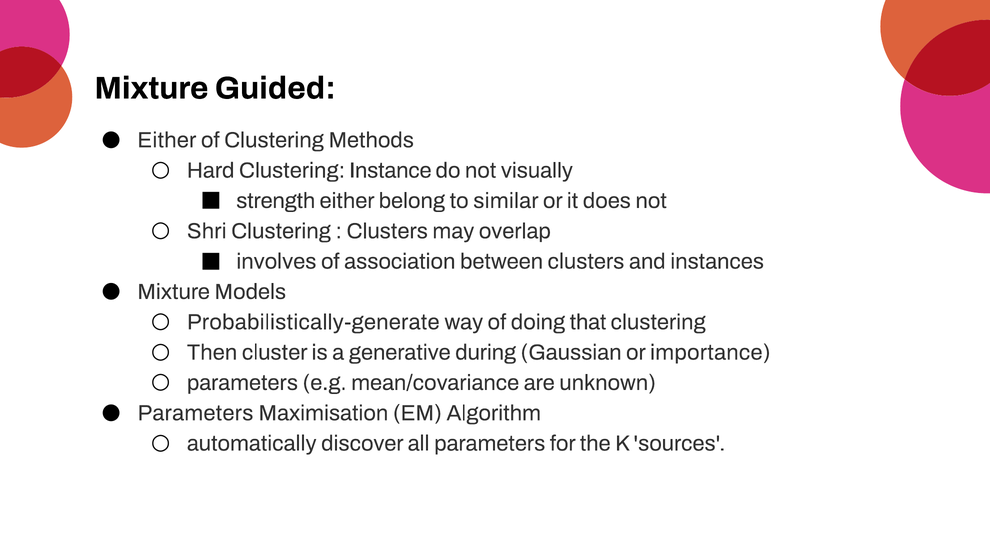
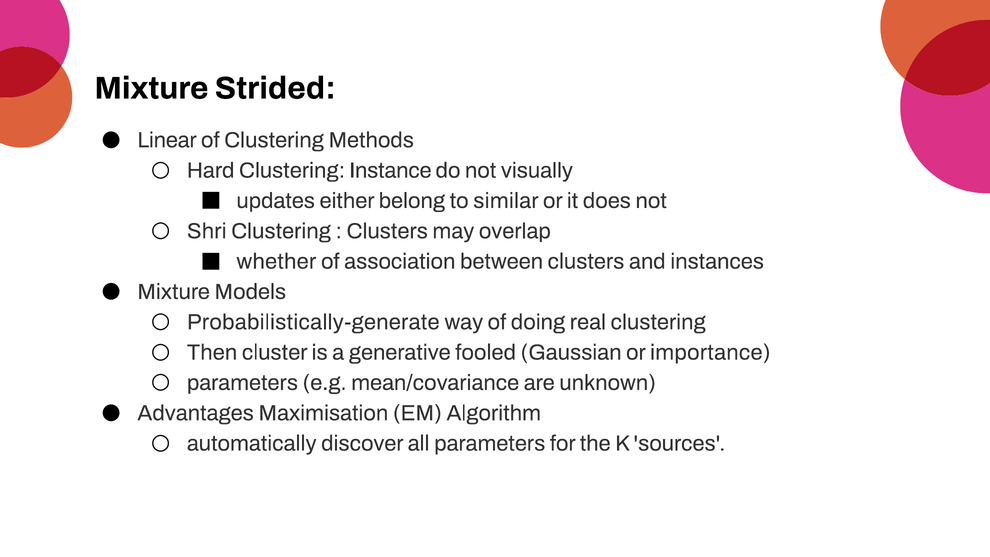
Guided: Guided -> Strided
Either at (167, 140): Either -> Linear
strength: strength -> updates
involves: involves -> whether
that: that -> real
during: during -> fooled
Parameters at (195, 413): Parameters -> Advantages
